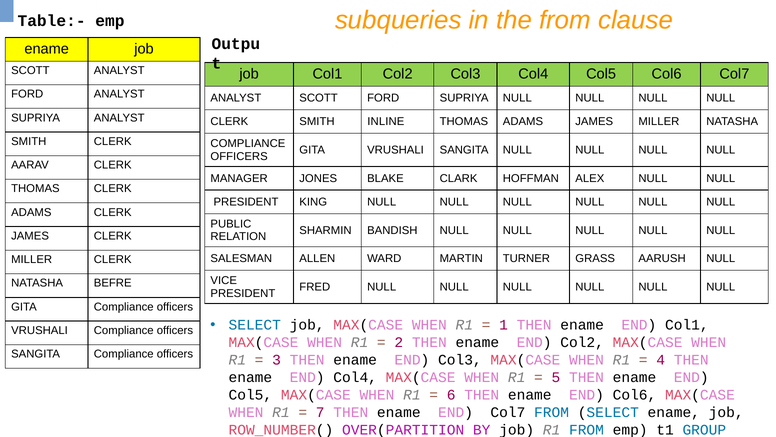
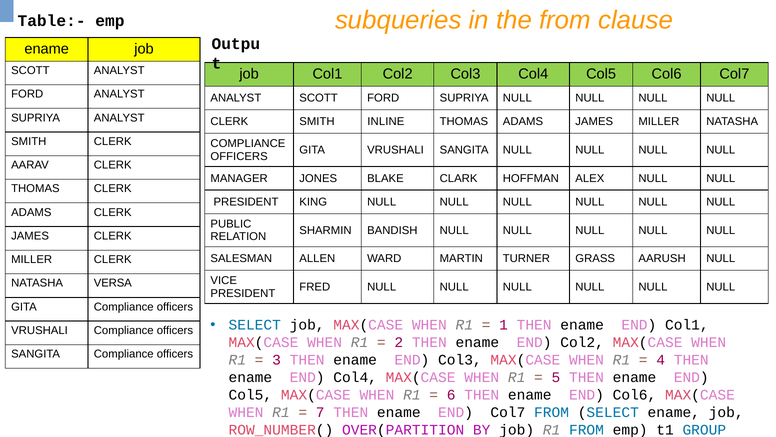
BEFRE: BEFRE -> VERSA
